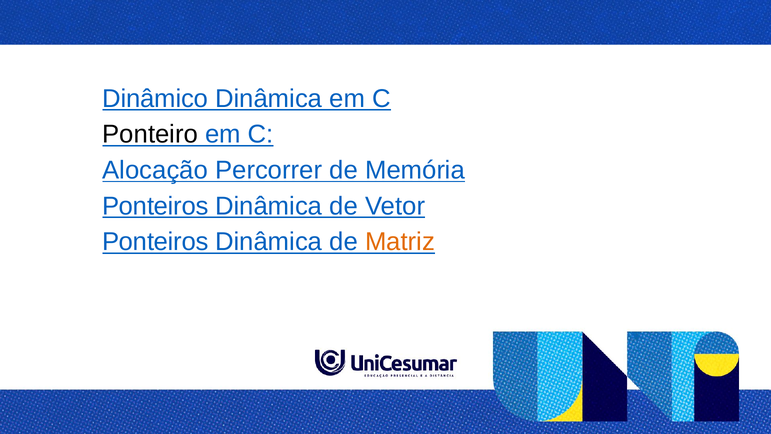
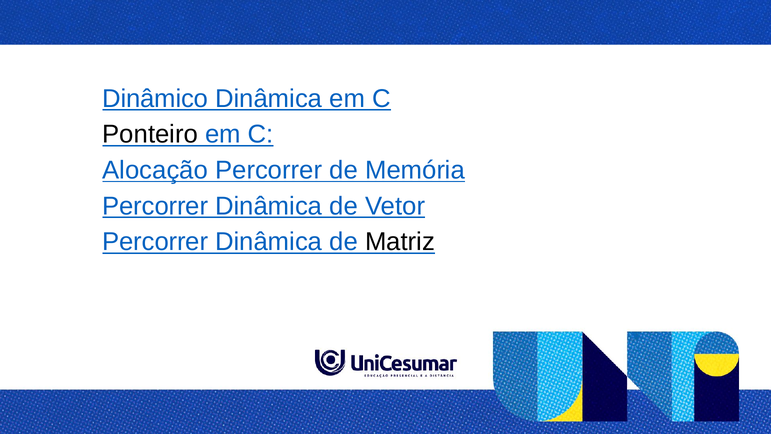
Ponteiros at (155, 206): Ponteiros -> Percorrer
Ponteiros at (155, 242): Ponteiros -> Percorrer
Matriz colour: orange -> black
